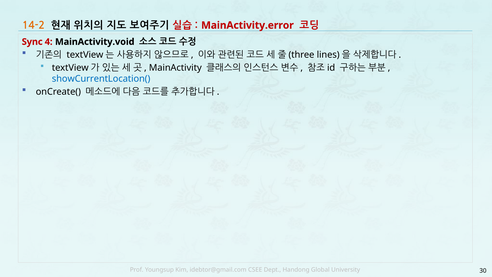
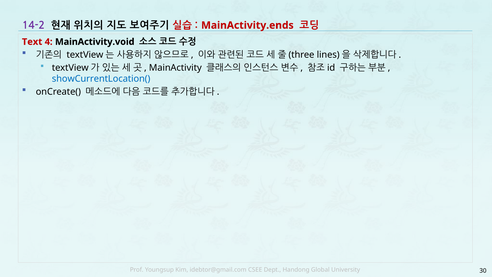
14-2 colour: orange -> purple
MainActivity.error: MainActivity.error -> MainActivity.ends
Sync: Sync -> Text
